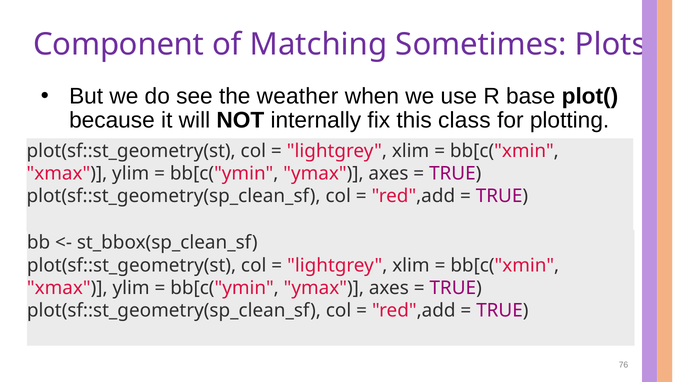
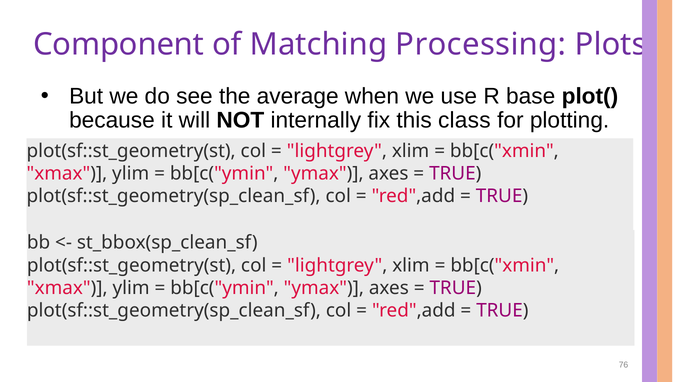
Sometimes: Sometimes -> Processing
weather: weather -> average
